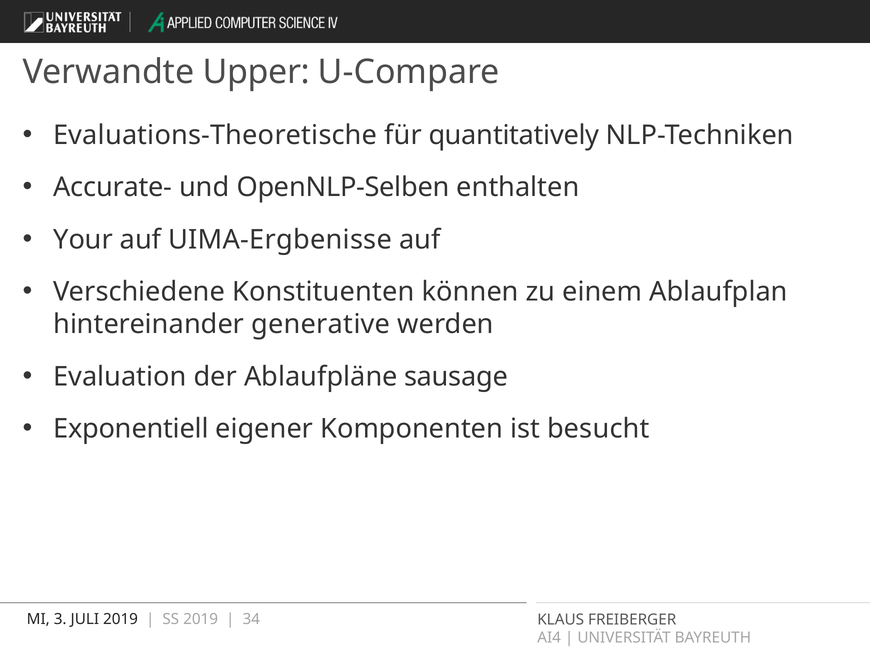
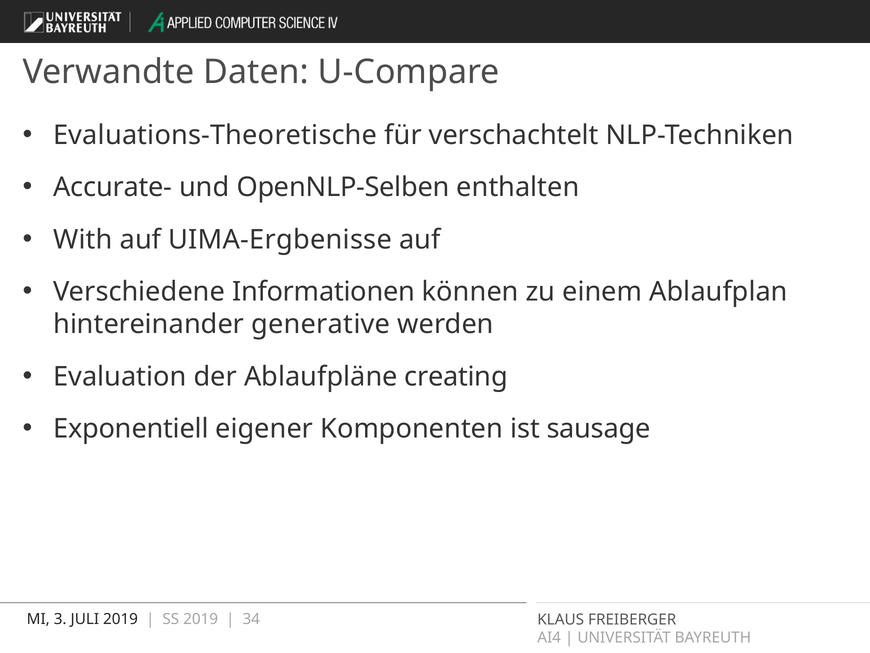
Upper: Upper -> Daten
quantitatively: quantitatively -> verschachtelt
Your: Your -> With
Konstituenten: Konstituenten -> Informationen
sausage: sausage -> creating
besucht: besucht -> sausage
